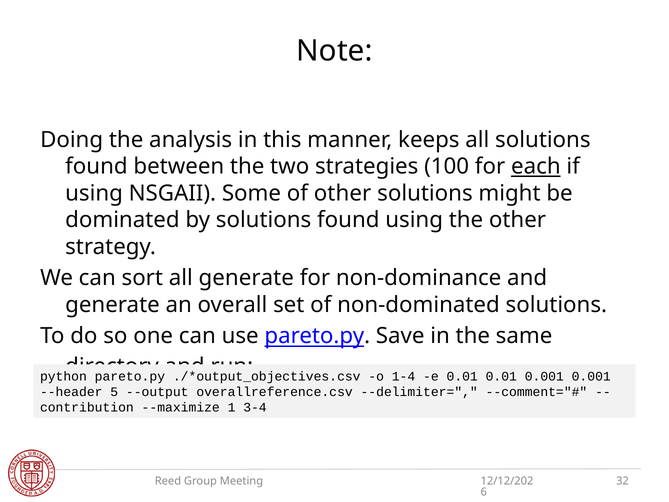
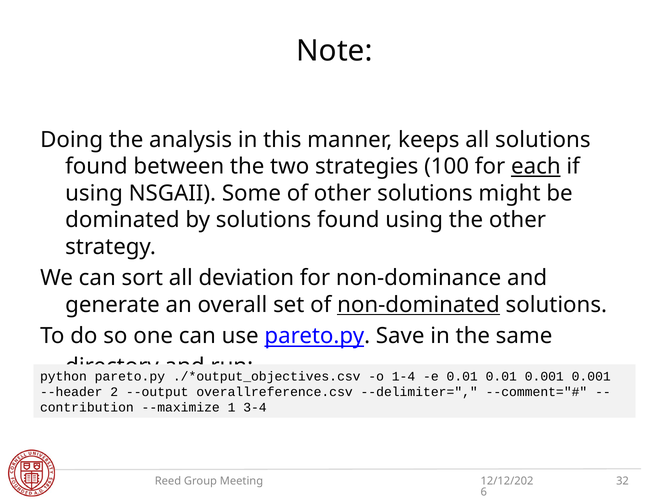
all generate: generate -> deviation
non-dominated underline: none -> present
5: 5 -> 2
